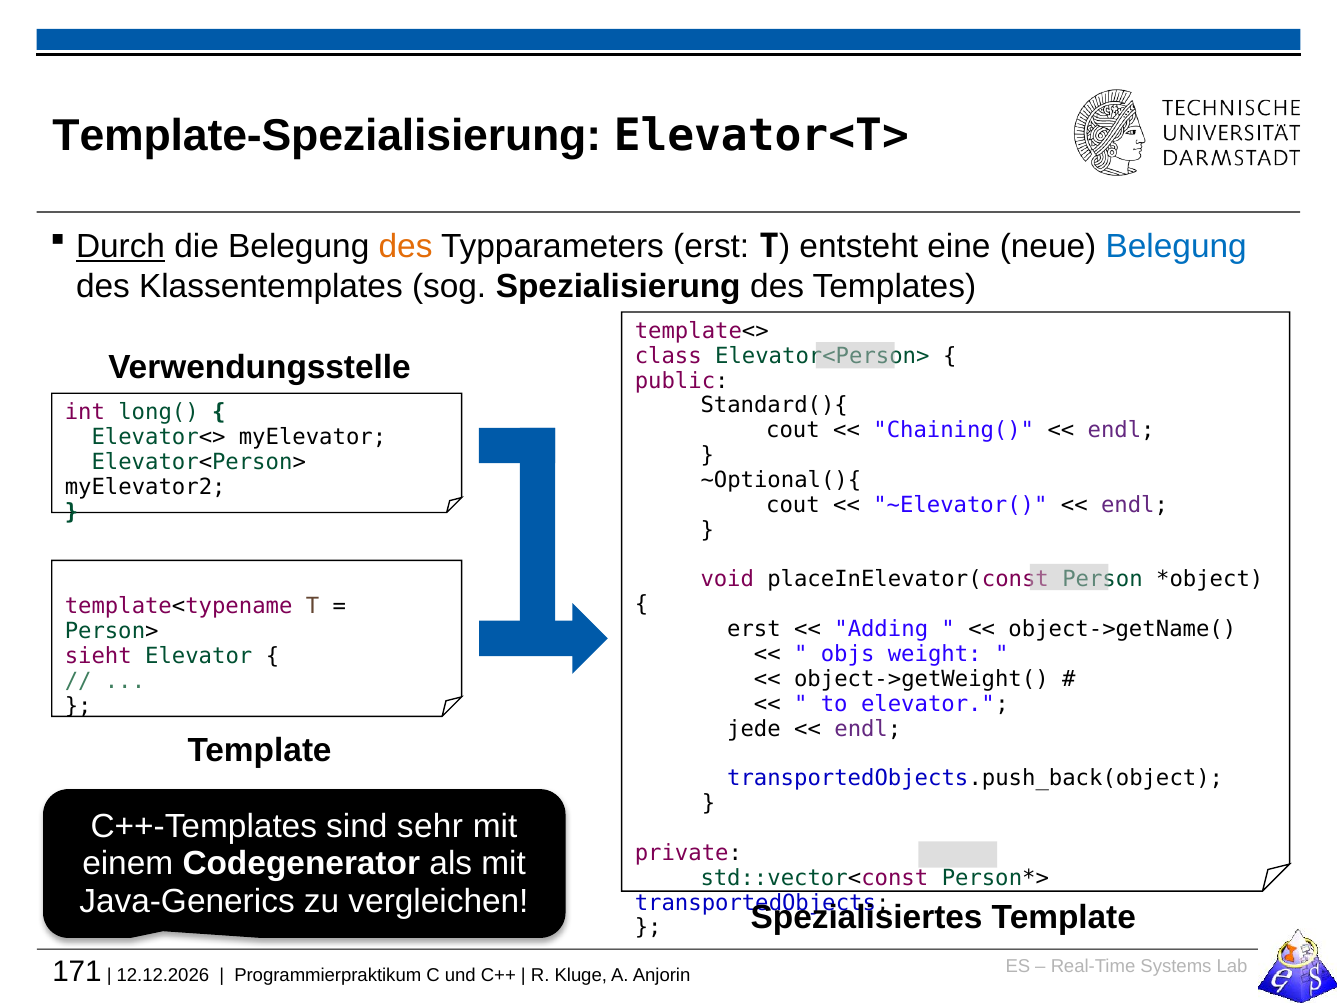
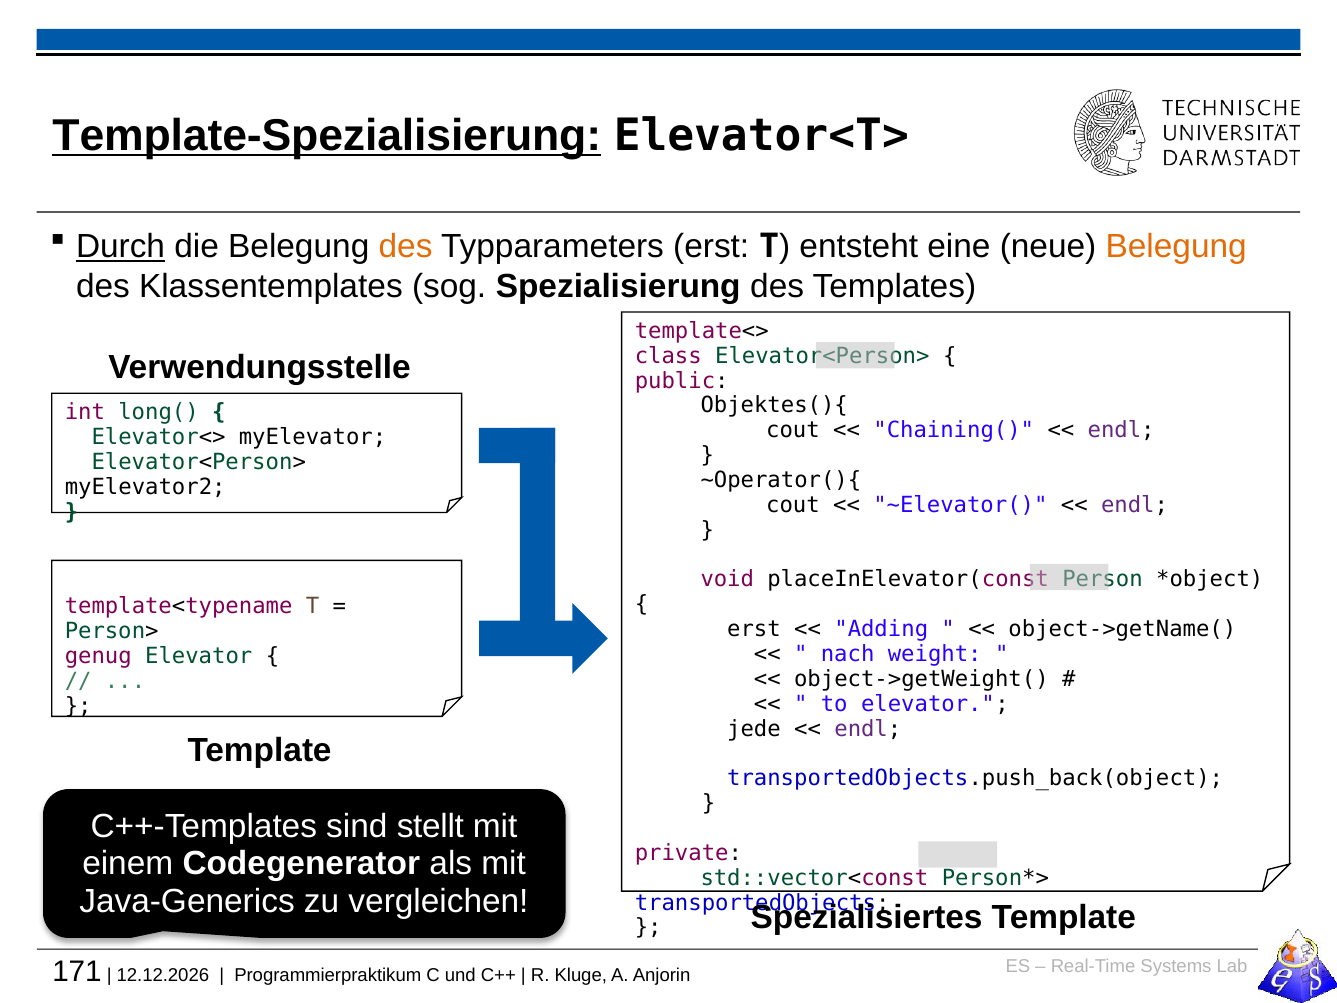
Template-Spezialisierung underline: none -> present
Belegung at (1176, 246) colour: blue -> orange
Standard(){: Standard(){ -> Objektes(){
~Optional(){: ~Optional(){ -> ~Operator(){
objs: objs -> nach
sieht: sieht -> genug
sehr: sehr -> stellt
